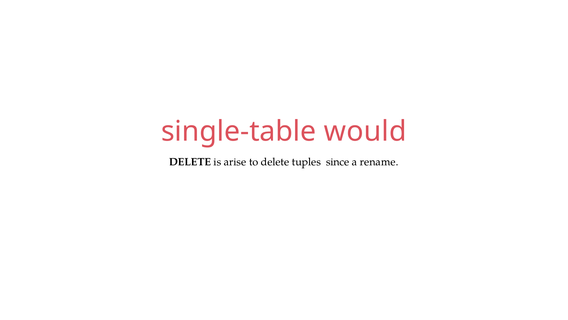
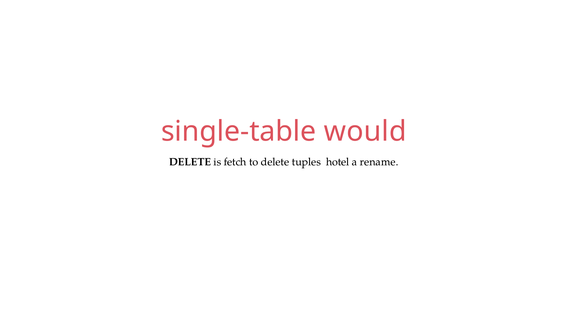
arise: arise -> fetch
since: since -> hotel
